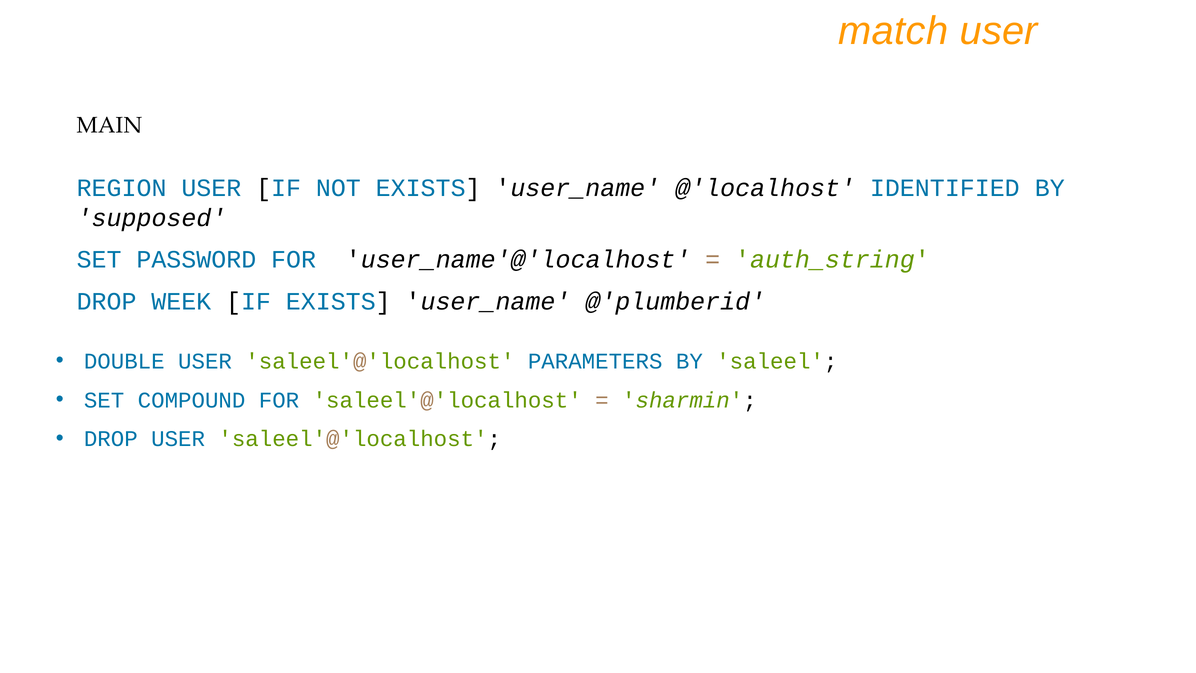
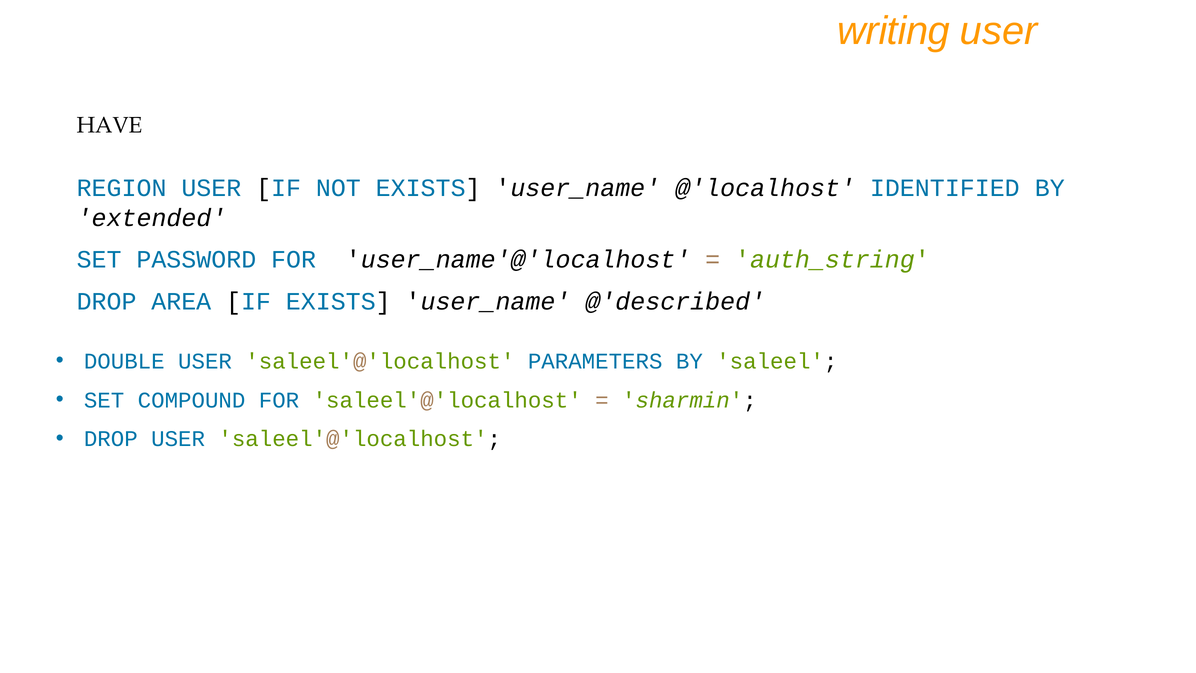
match: match -> writing
MAIN: MAIN -> HAVE
supposed: supposed -> extended
WEEK: WEEK -> AREA
@'plumberid: @'plumberid -> @'described
